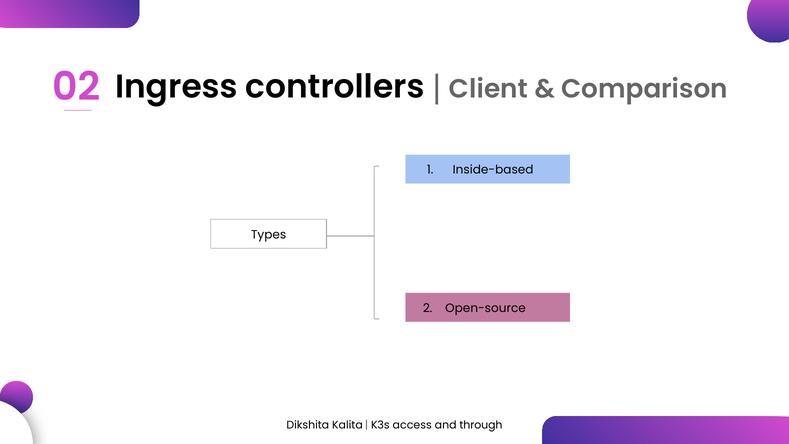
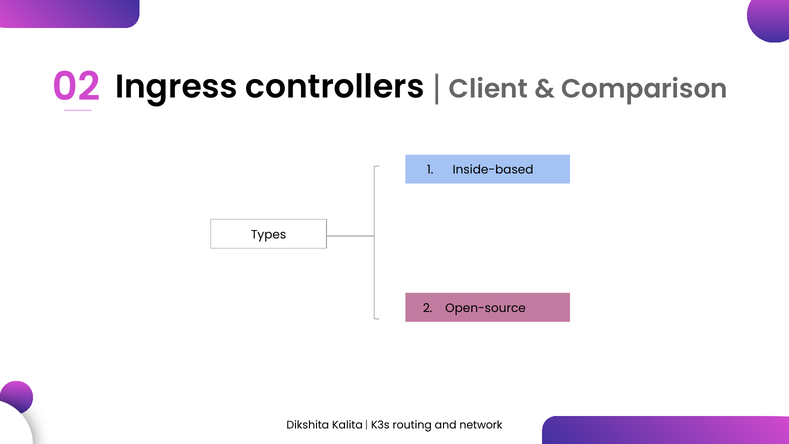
access: access -> routing
through: through -> network
